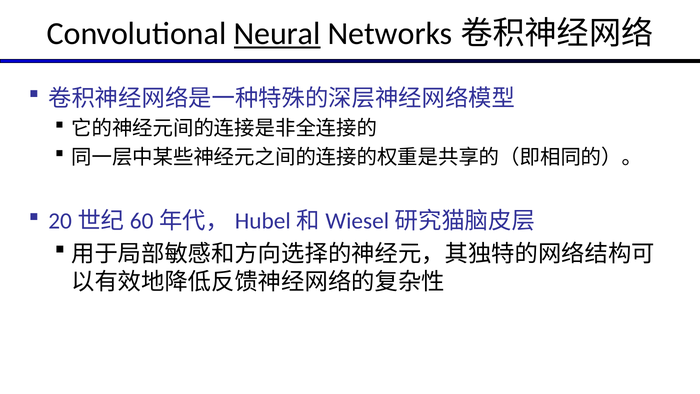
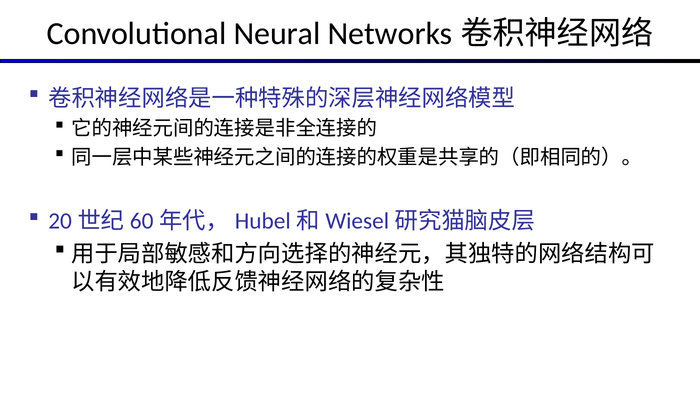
Neural underline: present -> none
